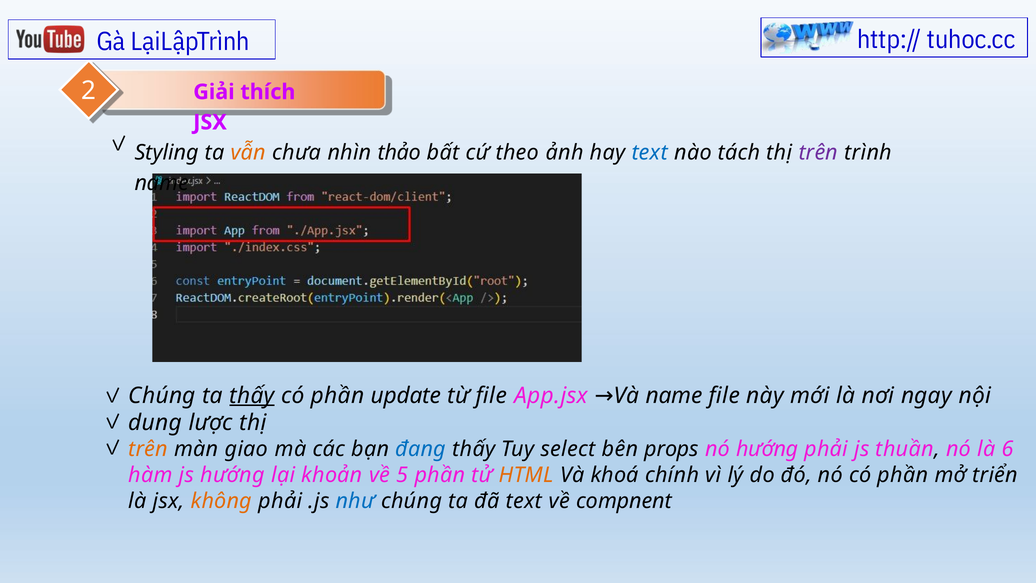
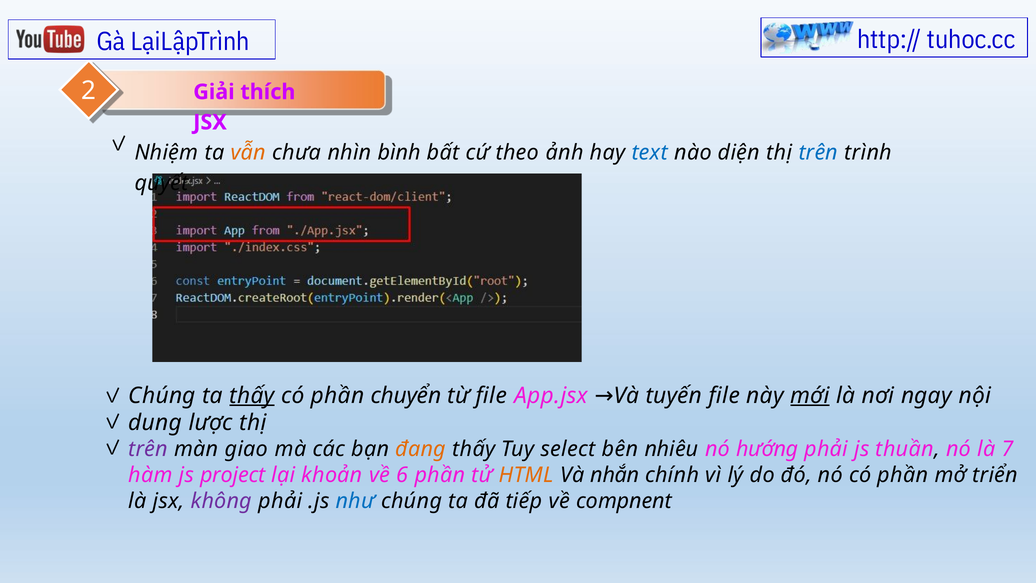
Styling: Styling -> Nhiệm
thảo: thảo -> bình
tách: tách -> diện
trên at (818, 153) colour: purple -> blue
name at (162, 183): name -> quyết
update: update -> chuyển
Và name: name -> tuyến
mới underline: none -> present
trên at (148, 449) colour: orange -> purple
đang colour: blue -> orange
props: props -> nhiêu
6: 6 -> 7
js hướng: hướng -> project
5: 5 -> 6
khoá: khoá -> nhắn
không colour: orange -> purple
đã text: text -> tiếp
